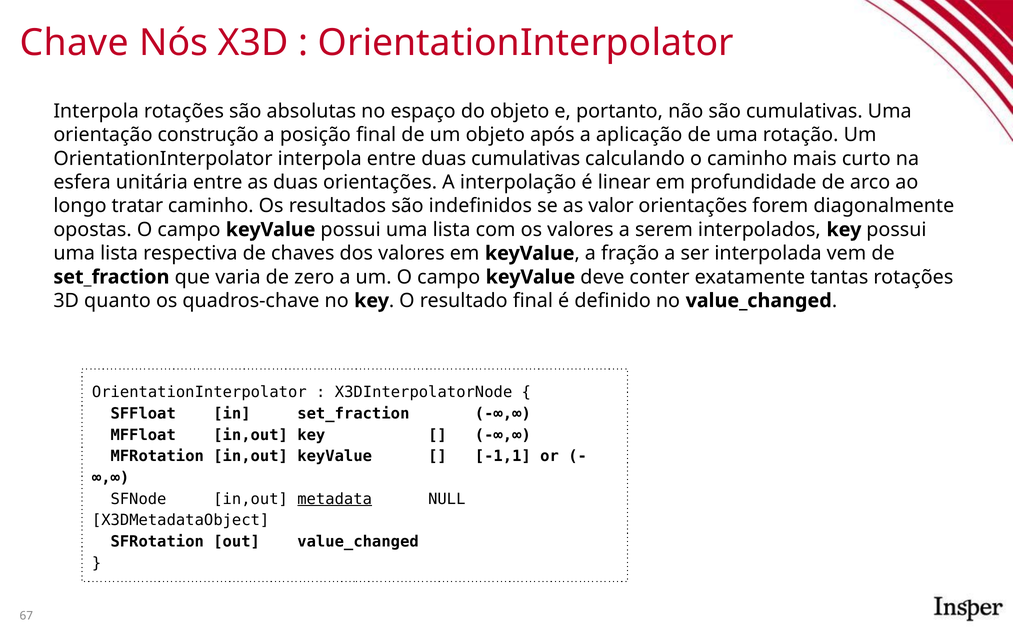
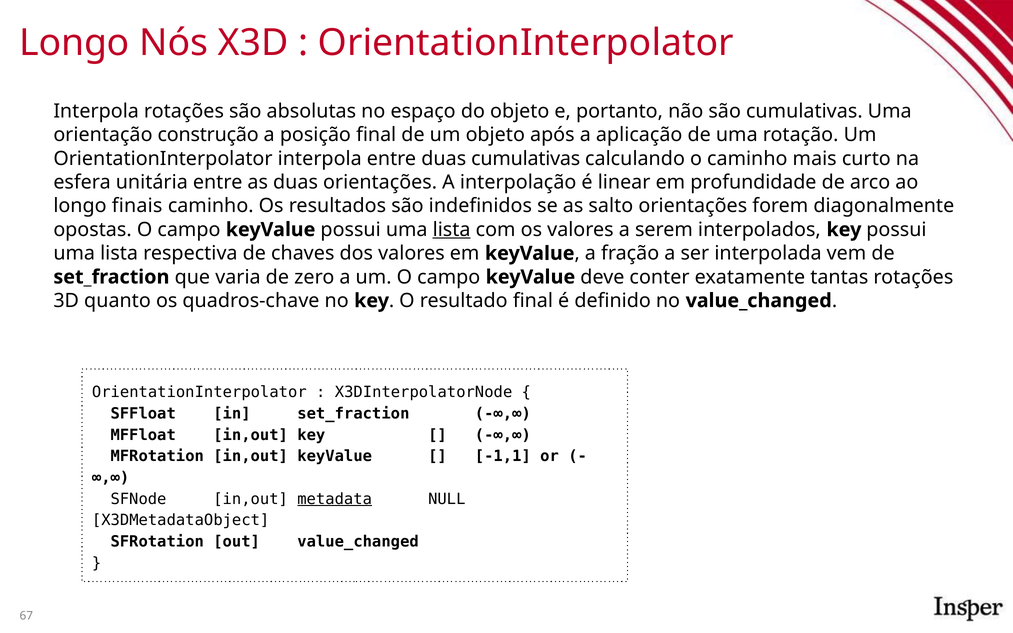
Chave at (74, 43): Chave -> Longo
tratar: tratar -> finais
valor: valor -> salto
lista at (452, 230) underline: none -> present
